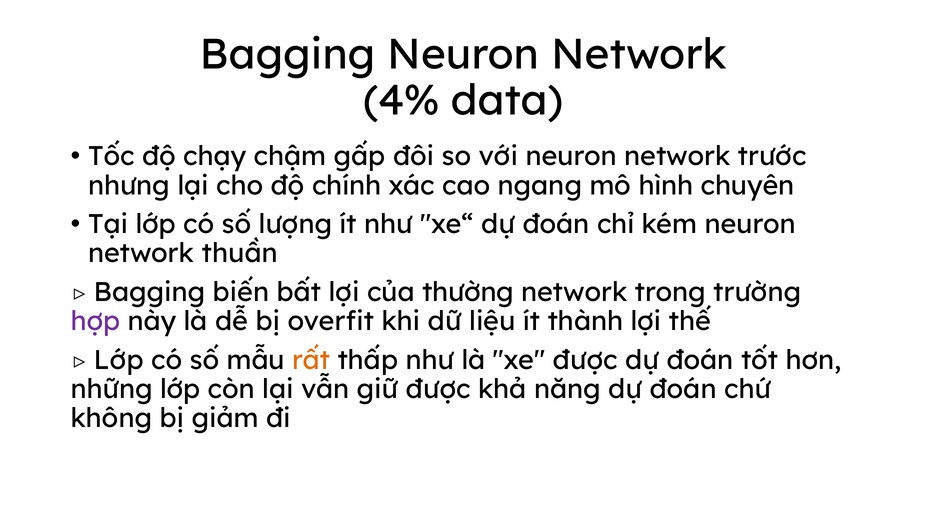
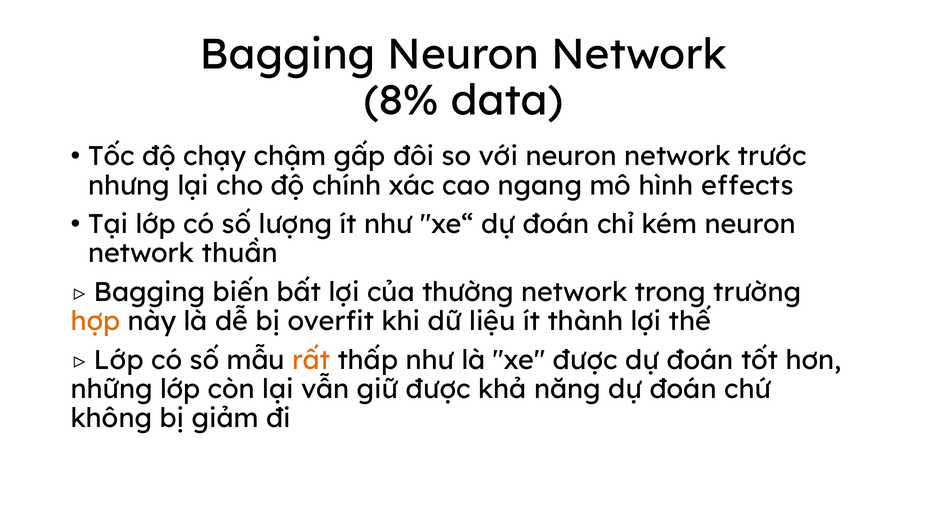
4%: 4% -> 8%
chuyên: chuyên -> effects
hợp colour: purple -> orange
